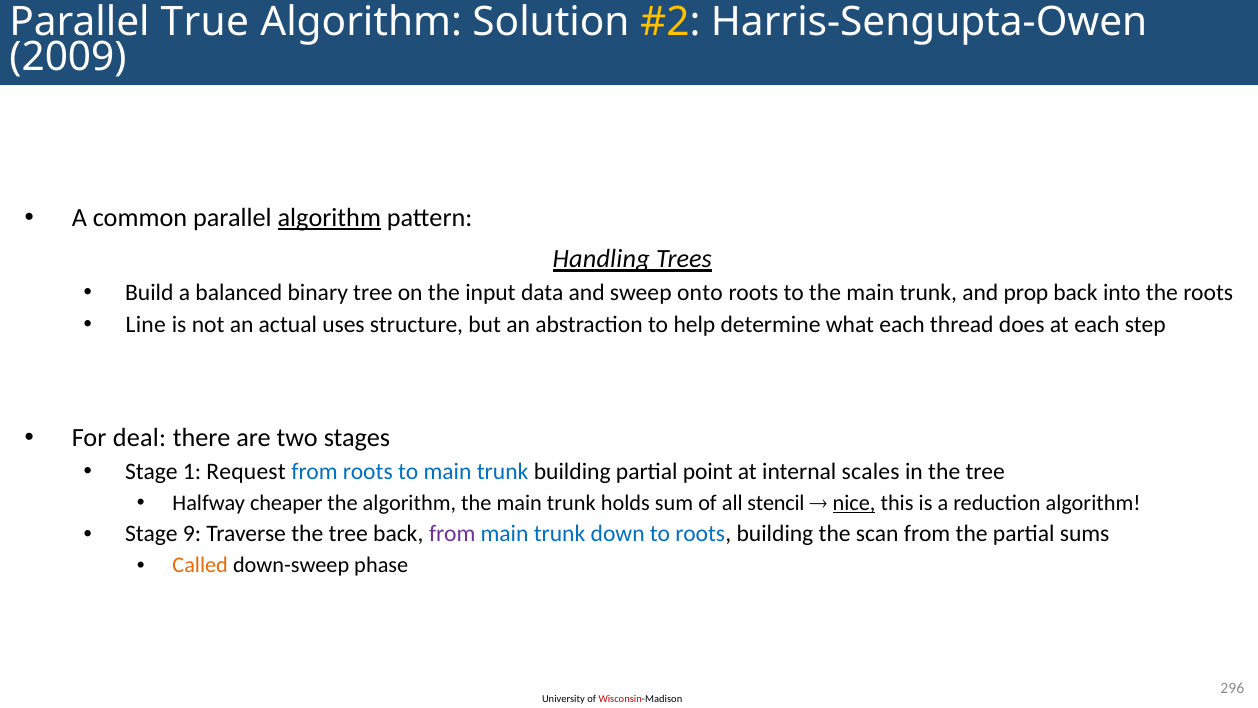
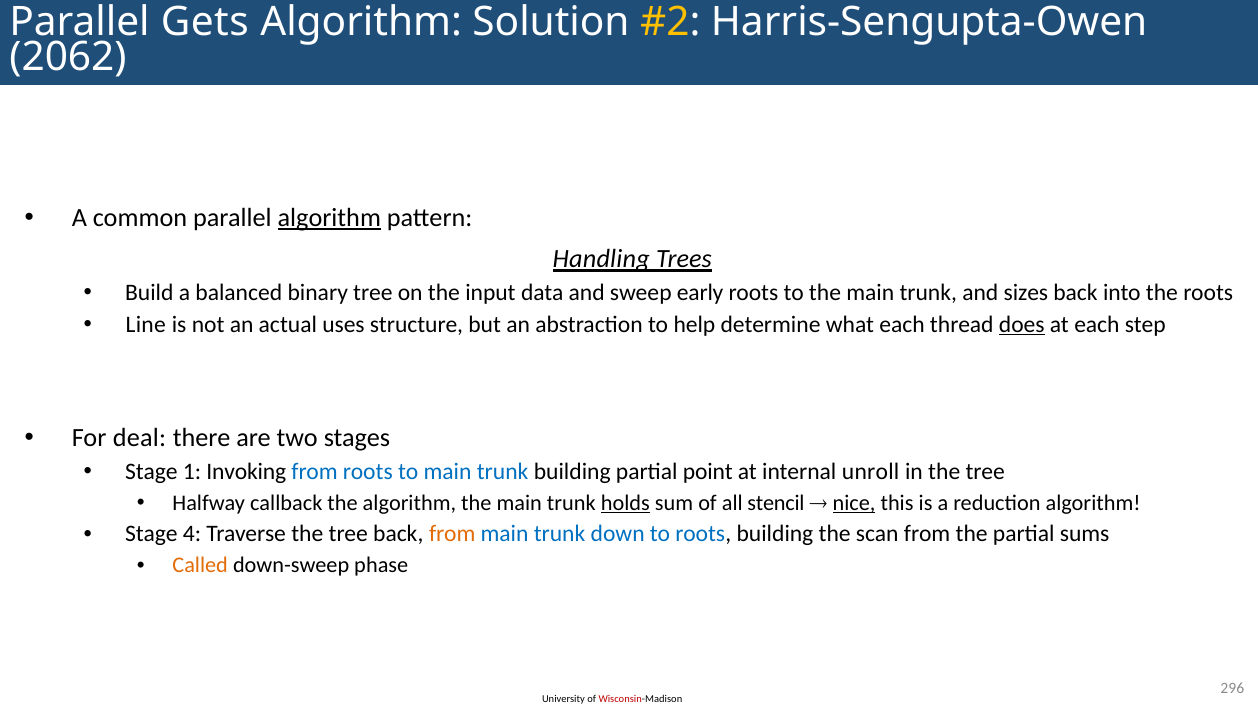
True: True -> Gets
2009: 2009 -> 2062
onto: onto -> early
prop: prop -> sizes
does underline: none -> present
Request: Request -> Invoking
scales: scales -> unroll
cheaper: cheaper -> callback
holds underline: none -> present
9: 9 -> 4
from at (452, 534) colour: purple -> orange
